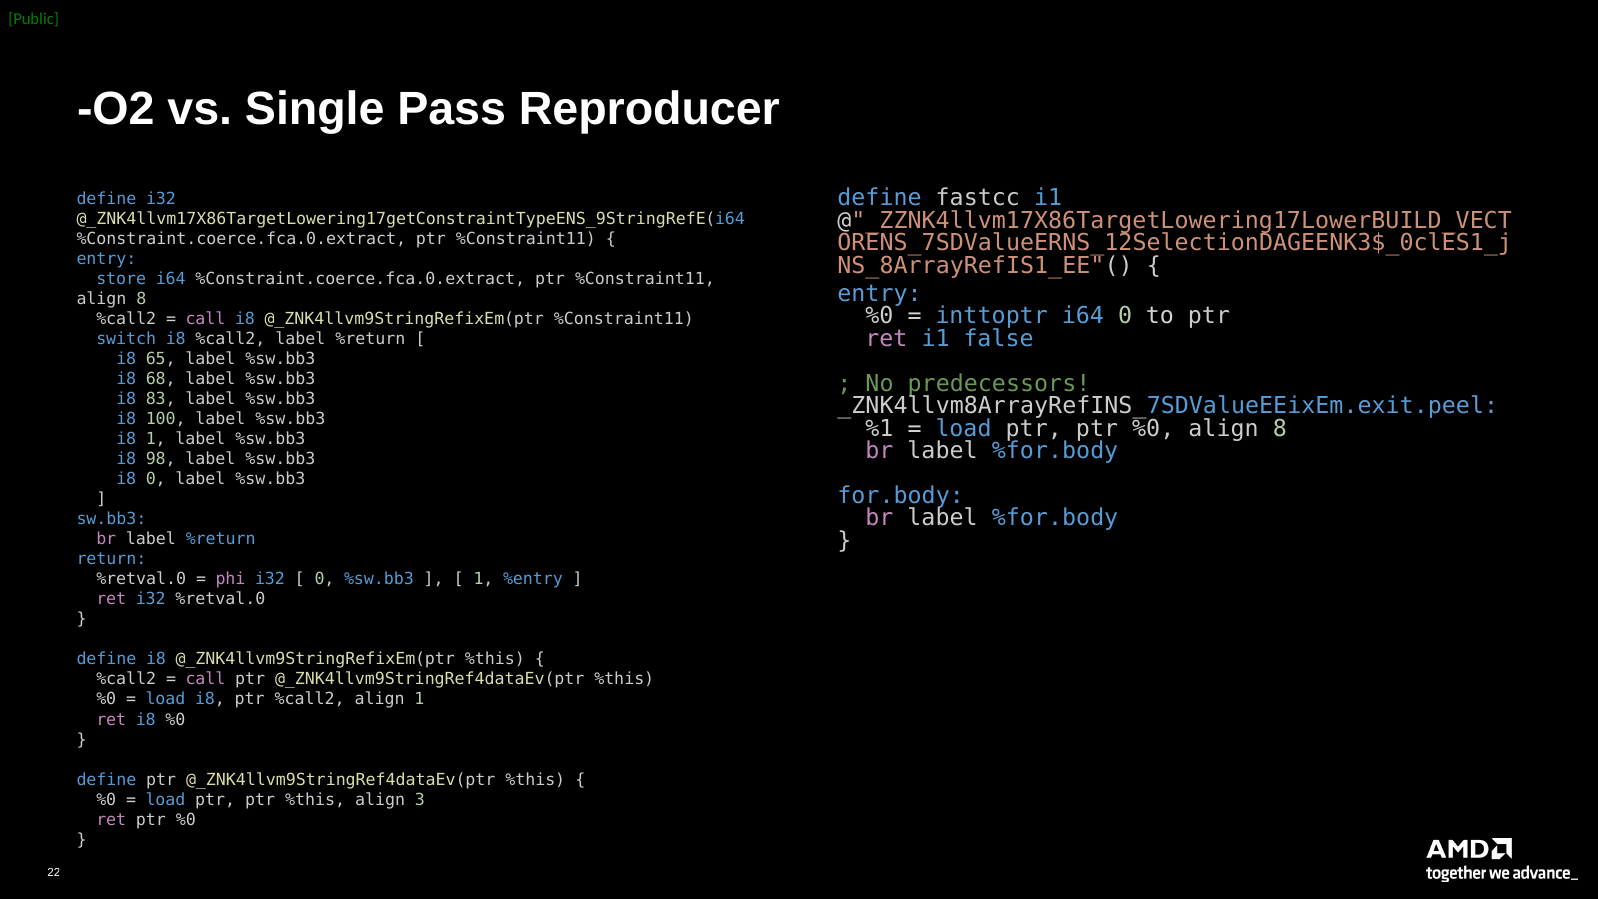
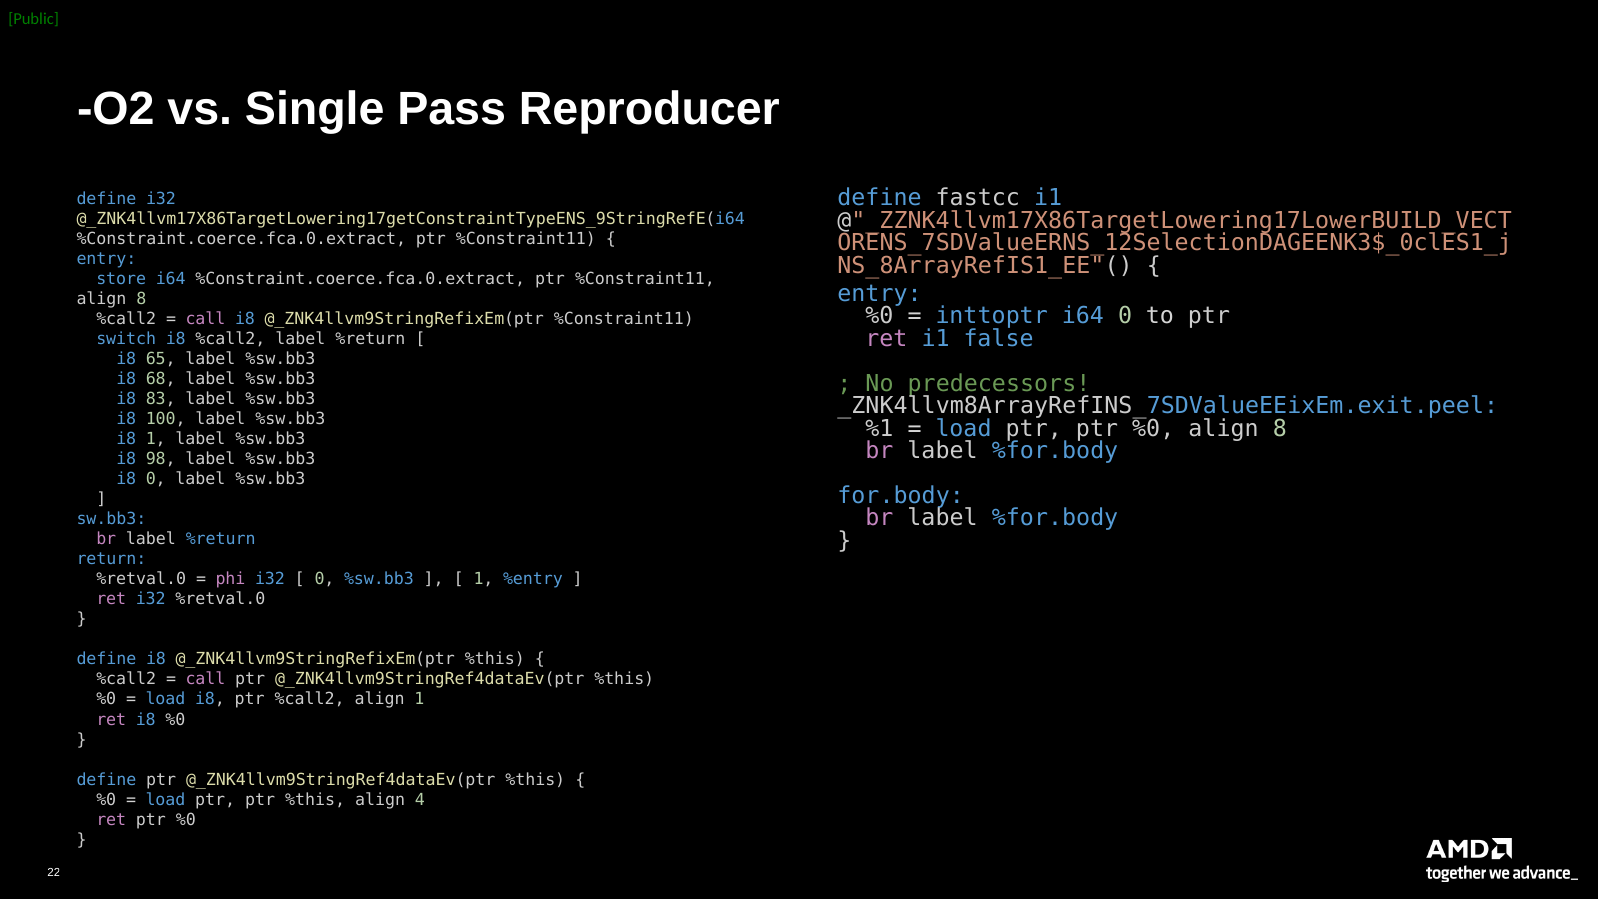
3: 3 -> 4
